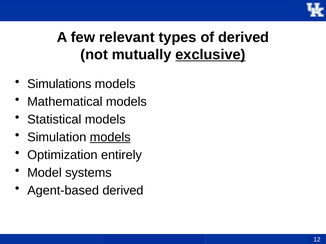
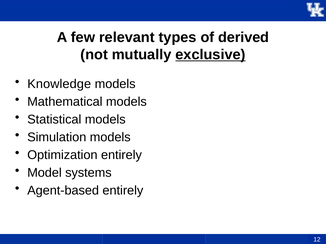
Simulations: Simulations -> Knowledge
models at (110, 138) underline: present -> none
Agent-based derived: derived -> entirely
